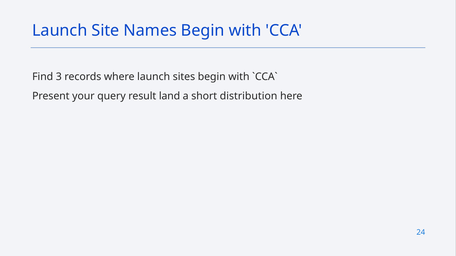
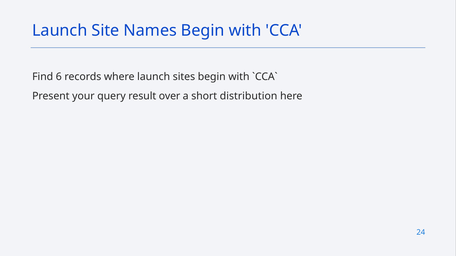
3: 3 -> 6
land: land -> over
